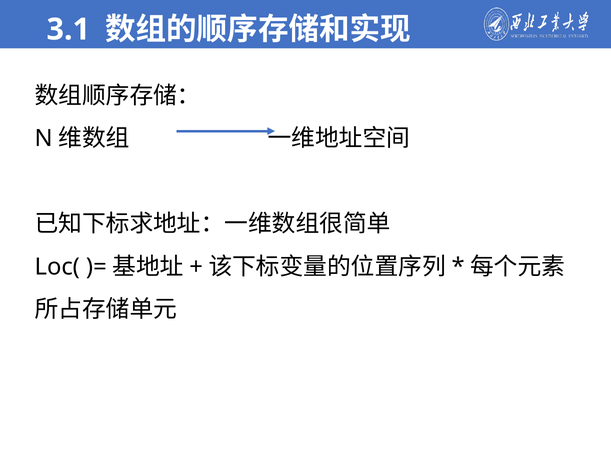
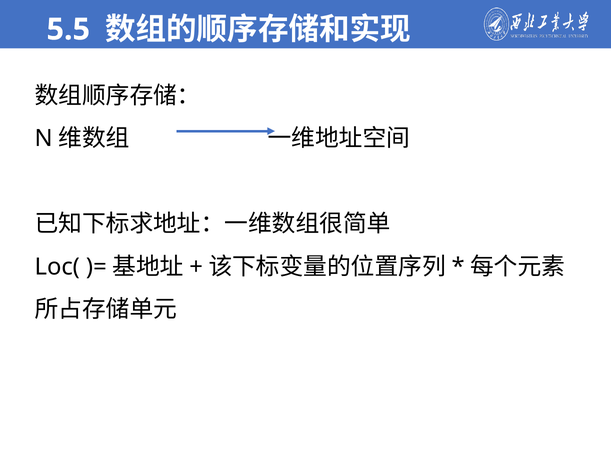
3.1: 3.1 -> 5.5
